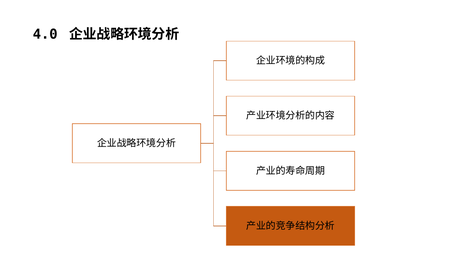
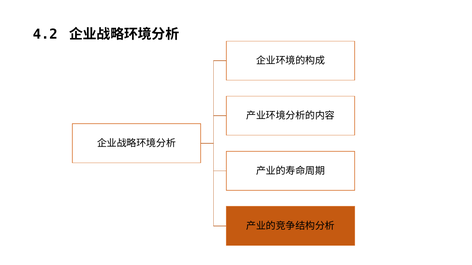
4.0: 4.0 -> 4.2
